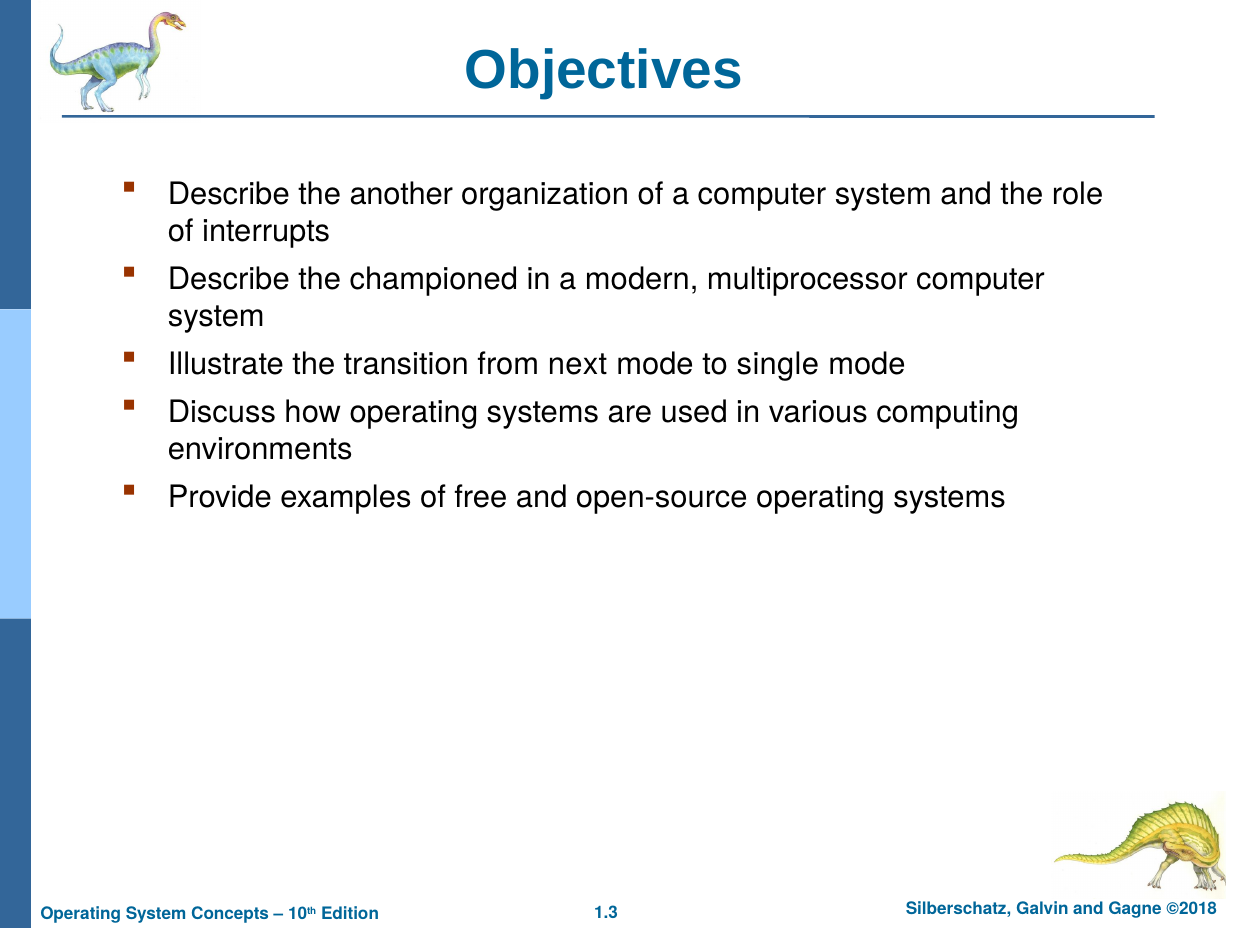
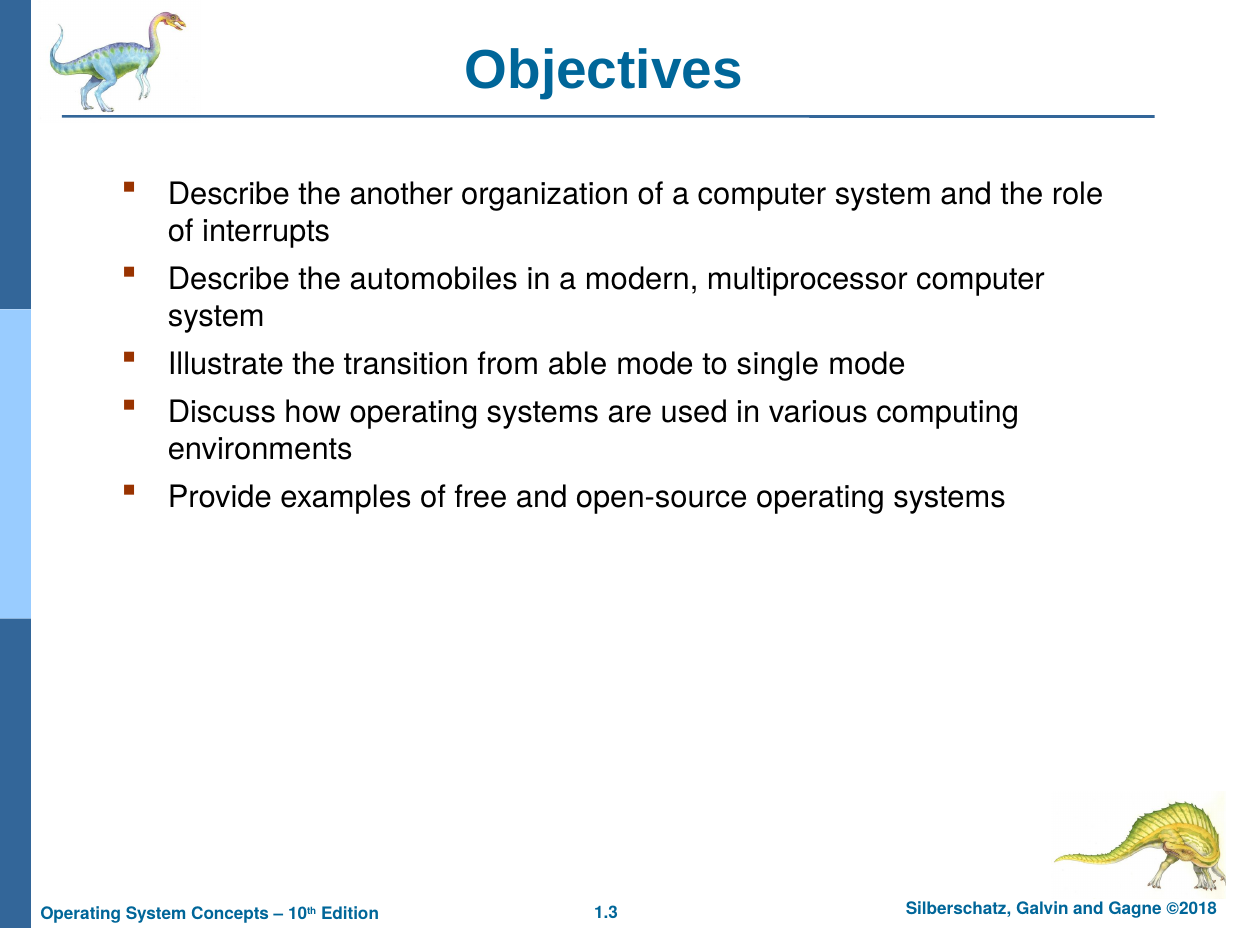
championed: championed -> automobiles
next: next -> able
